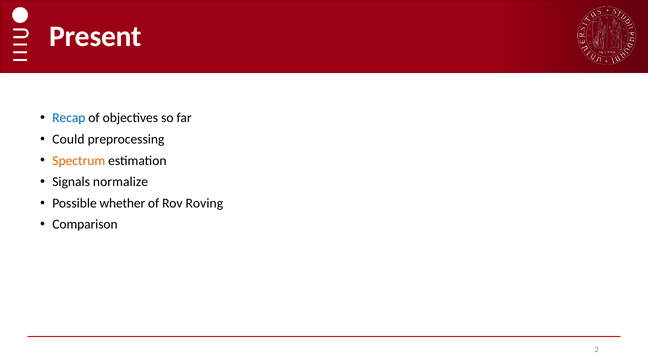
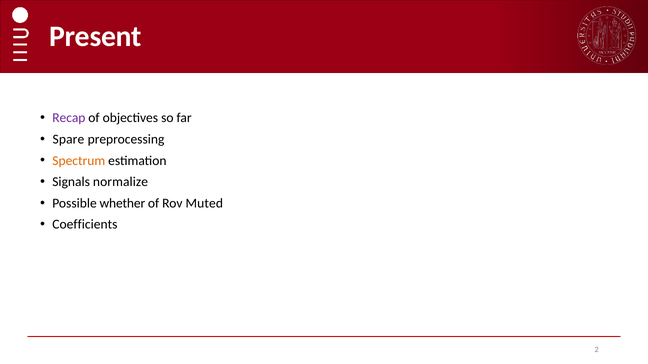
Recap colour: blue -> purple
Could: Could -> Spare
Roving: Roving -> Muted
Comparison: Comparison -> Coefficients
